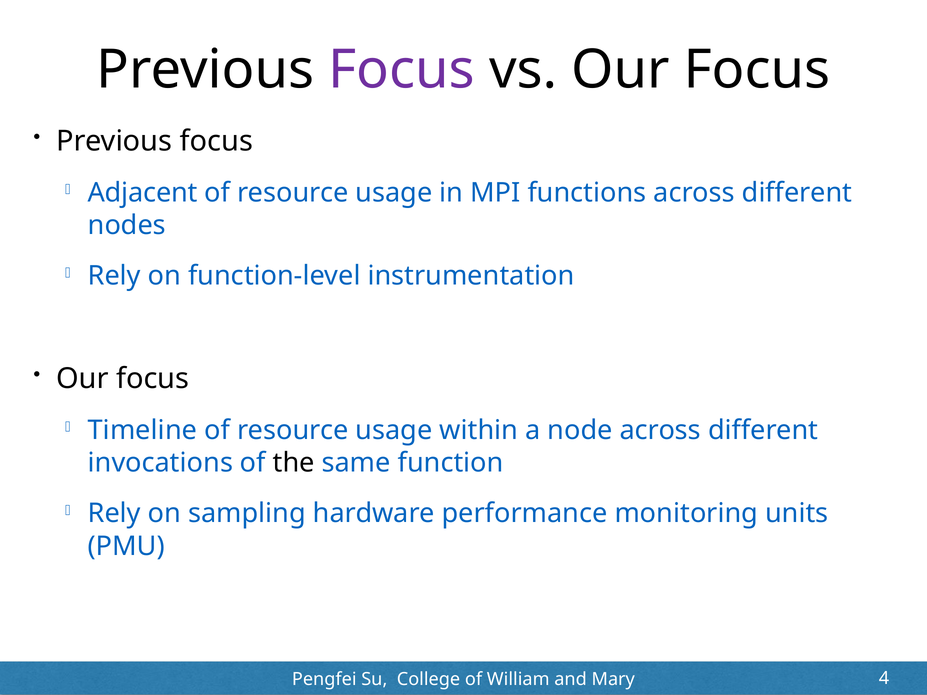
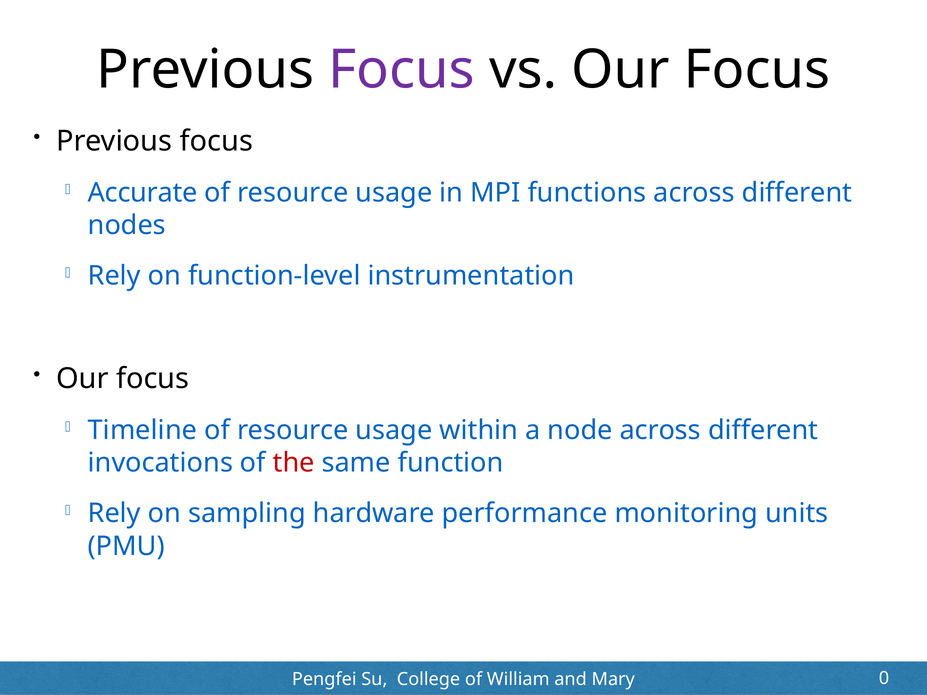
Adjacent: Adjacent -> Accurate
the colour: black -> red
4: 4 -> 0
